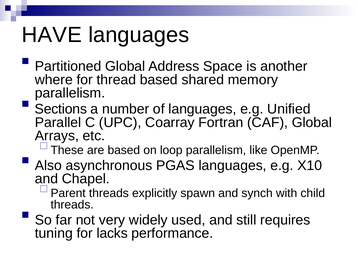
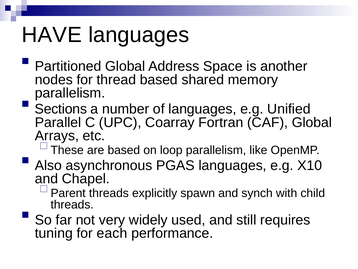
where: where -> nodes
lacks: lacks -> each
